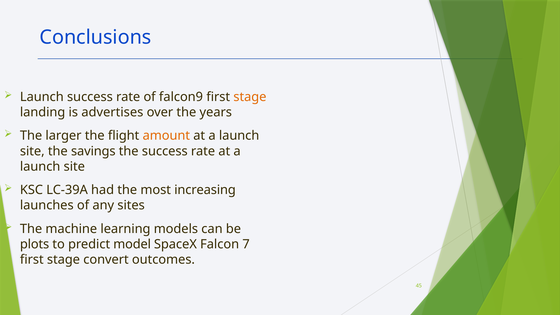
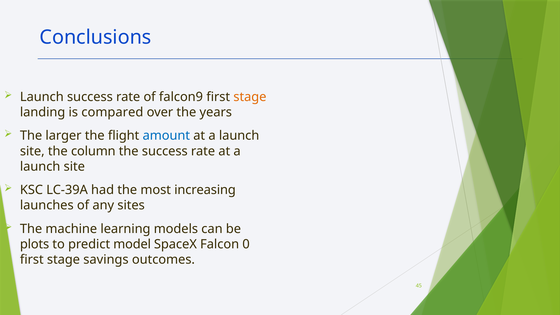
advertises: advertises -> compared
amount colour: orange -> blue
savings: savings -> column
7: 7 -> 0
convert: convert -> savings
